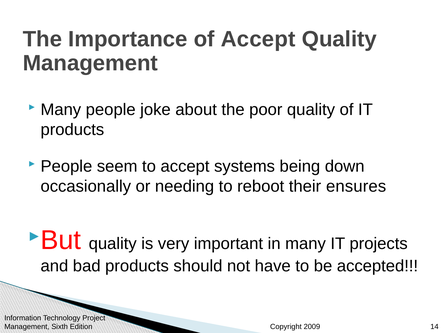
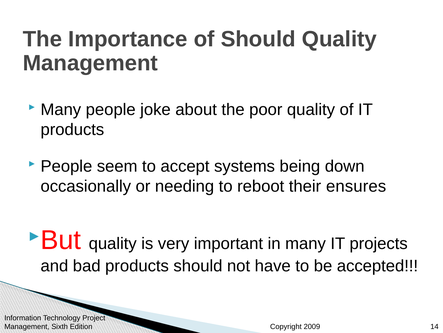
of Accept: Accept -> Should
